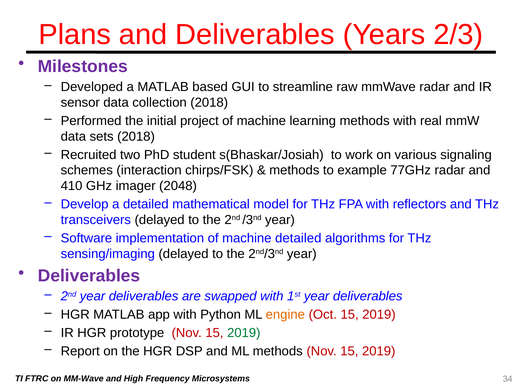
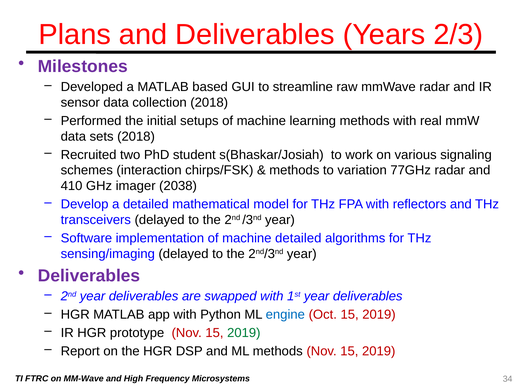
project: project -> setups
example: example -> variation
2048: 2048 -> 2038
engine colour: orange -> blue
